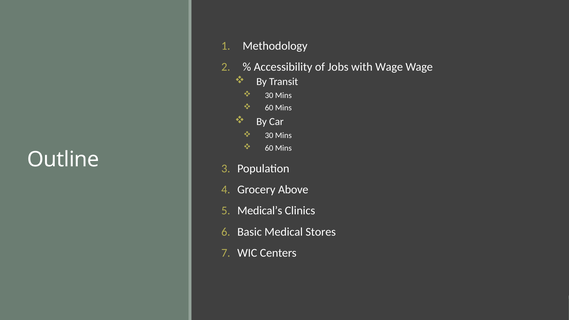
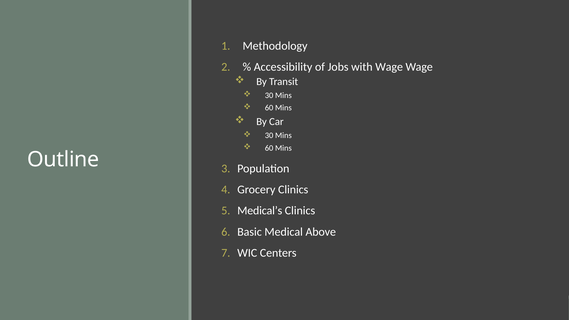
Grocery Above: Above -> Clinics
Stores: Stores -> Above
